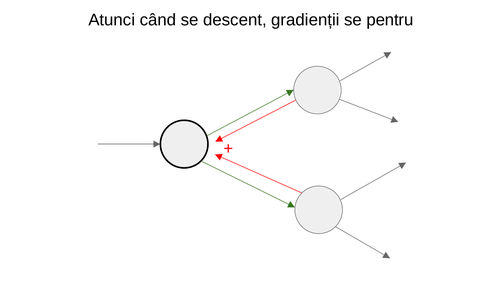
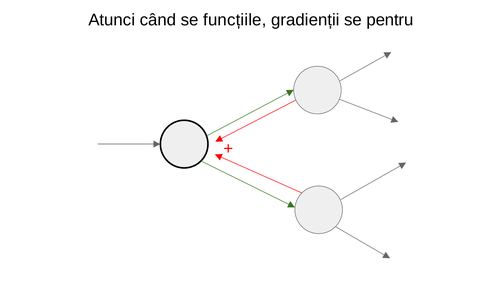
descent: descent -> funcțiile
